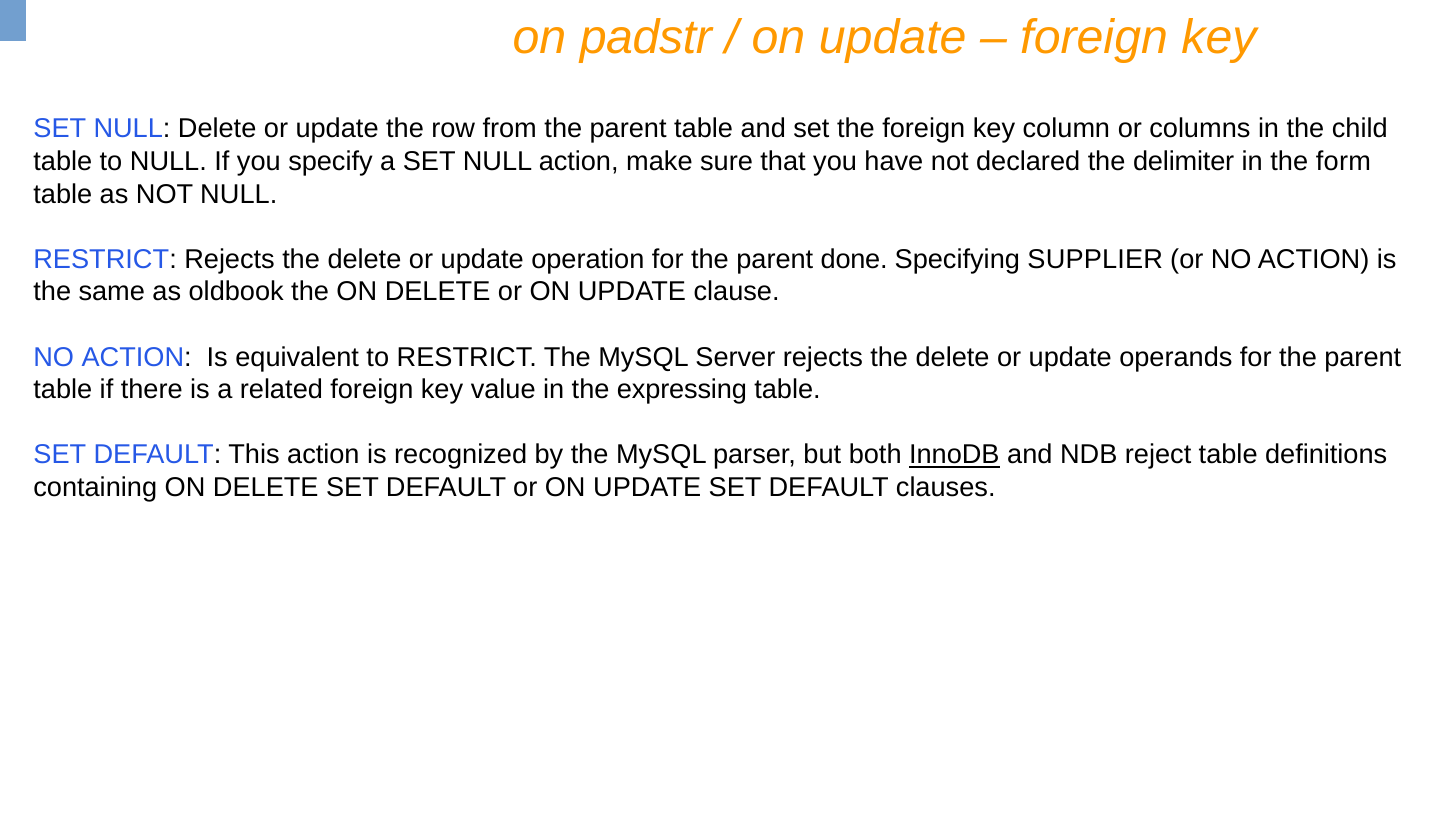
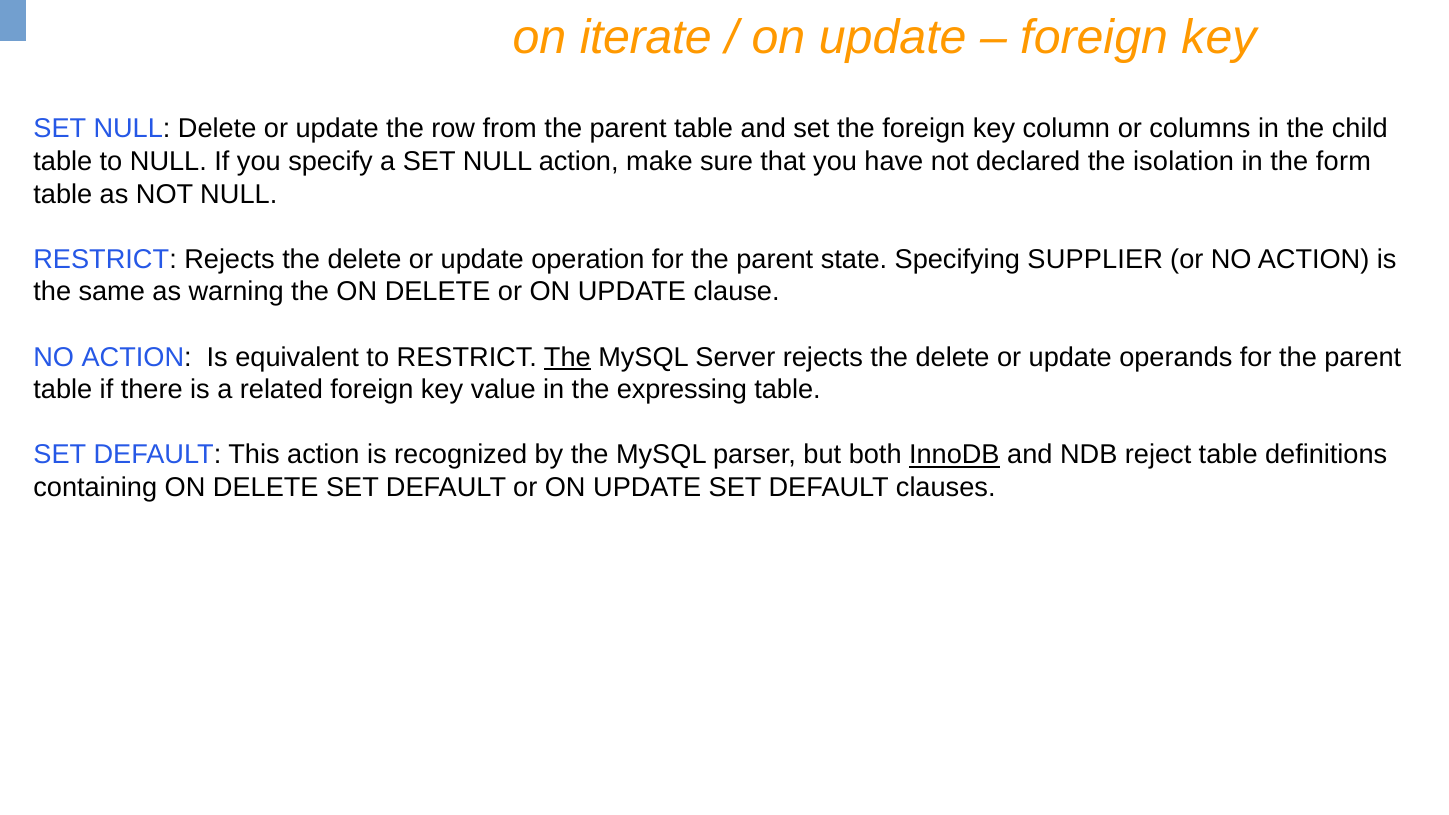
padstr: padstr -> iterate
delimiter: delimiter -> isolation
done: done -> state
oldbook: oldbook -> warning
The at (567, 357) underline: none -> present
